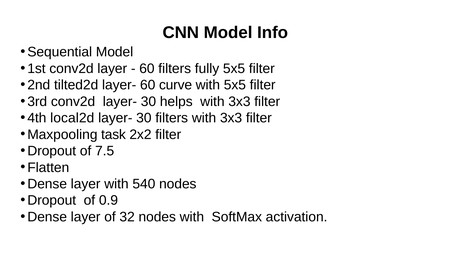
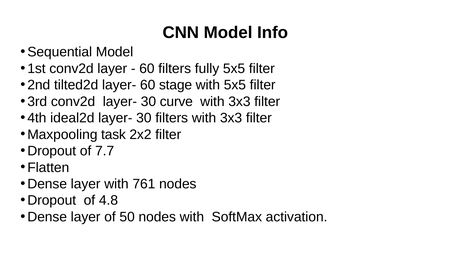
curve: curve -> stage
helps: helps -> curve
local2d: local2d -> ideal2d
7.5: 7.5 -> 7.7
540: 540 -> 761
0.9: 0.9 -> 4.8
32: 32 -> 50
